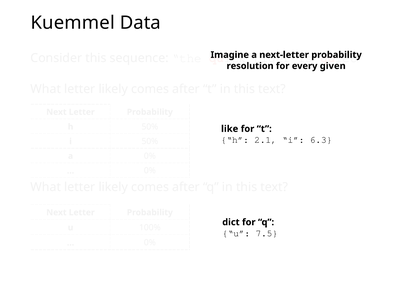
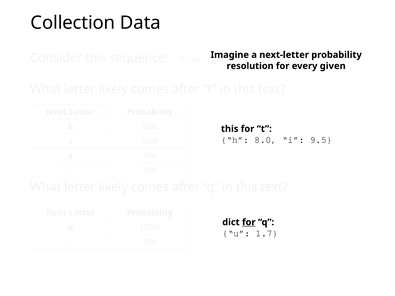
Kuemmel: Kuemmel -> Collection
like at (230, 129): like -> this
2.1: 2.1 -> 8.0
6.3: 6.3 -> 9.5
for at (249, 222) underline: none -> present
7.5: 7.5 -> 1.7
